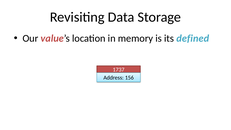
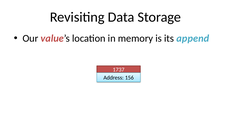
defined: defined -> append
